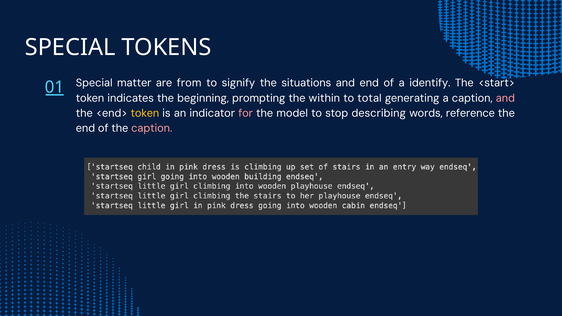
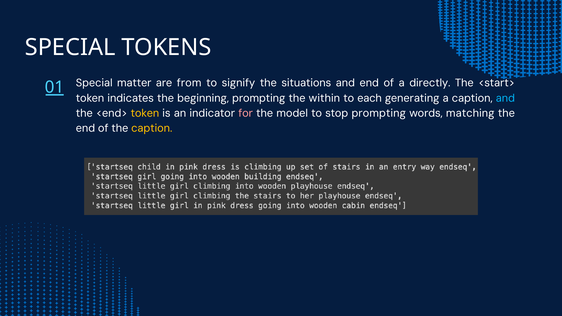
identify: identify -> directly
total: total -> each
and at (505, 98) colour: pink -> light blue
stop describing: describing -> prompting
reference: reference -> matching
caption at (152, 128) colour: pink -> yellow
